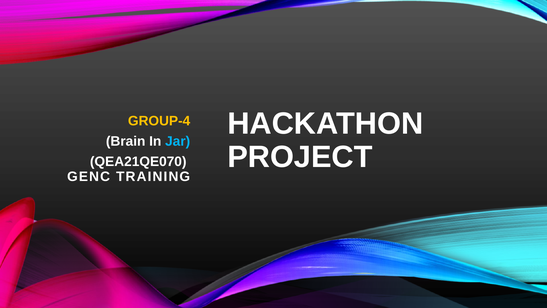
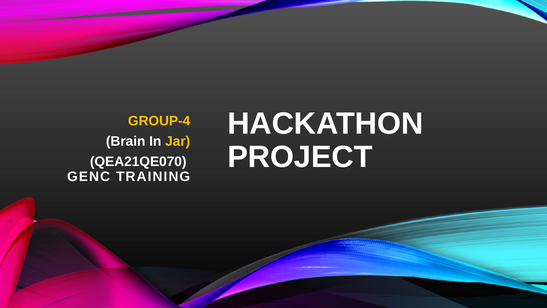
Jar colour: light blue -> yellow
